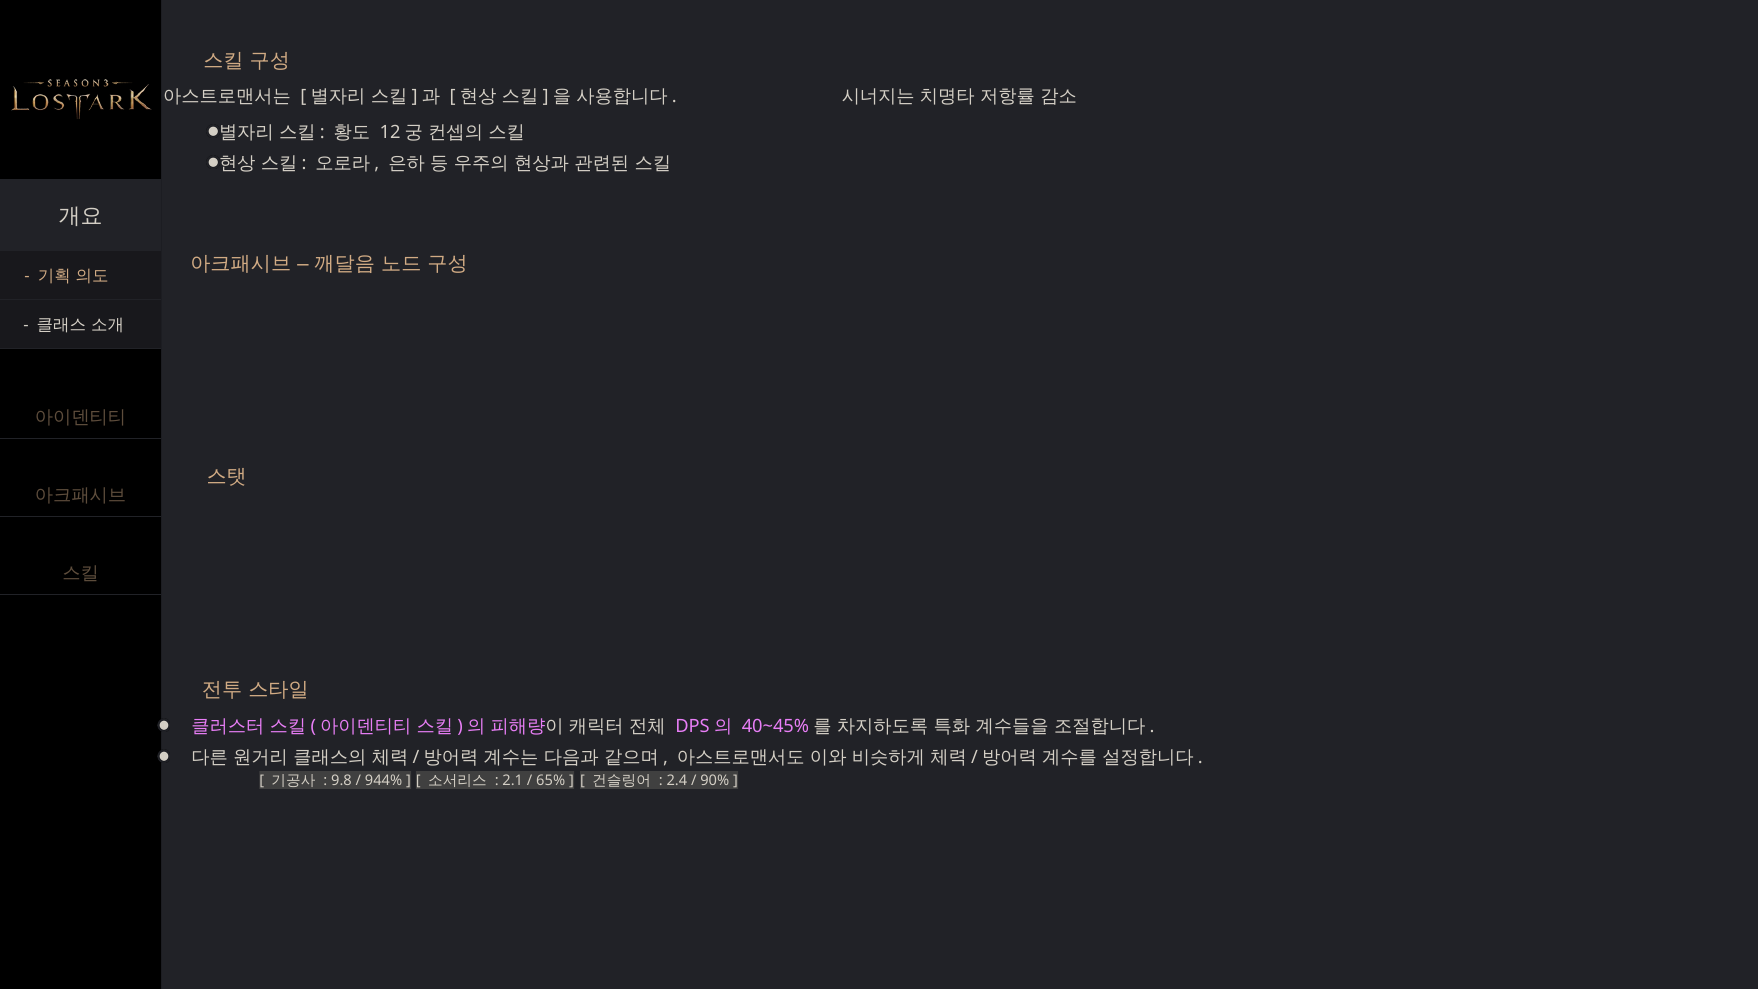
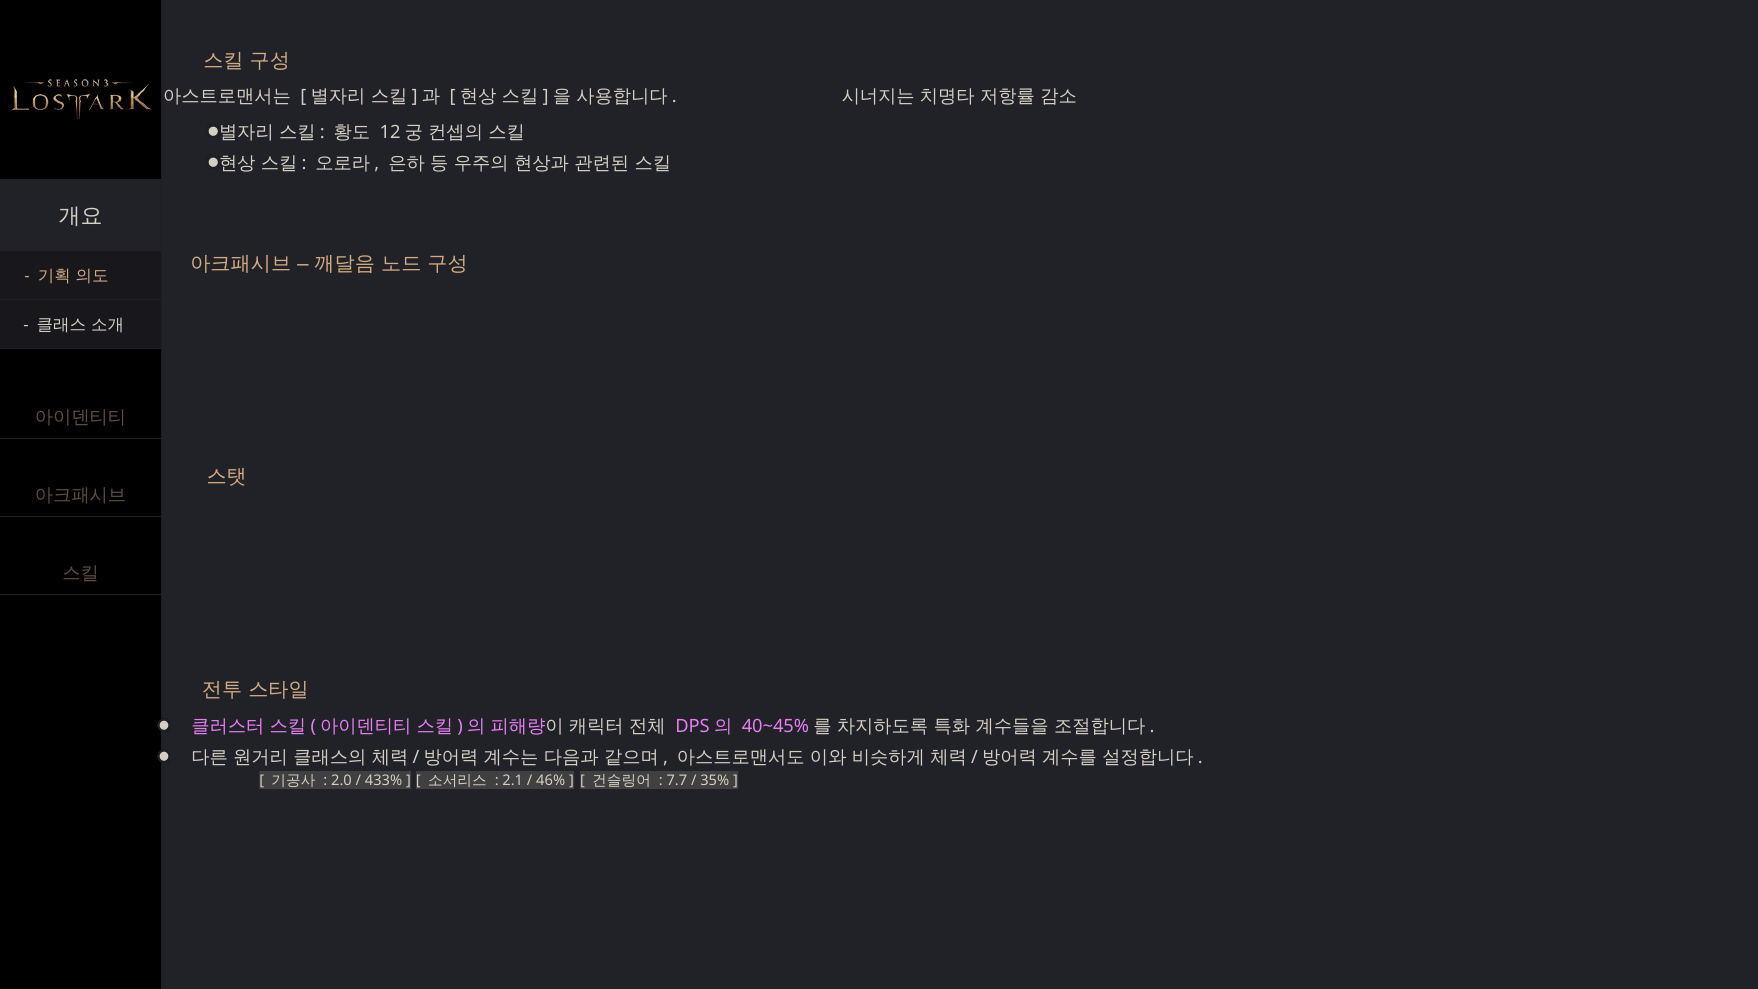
9.8: 9.8 -> 2.0
944%: 944% -> 433%
65%: 65% -> 46%
2.4: 2.4 -> 7.7
90%: 90% -> 35%
